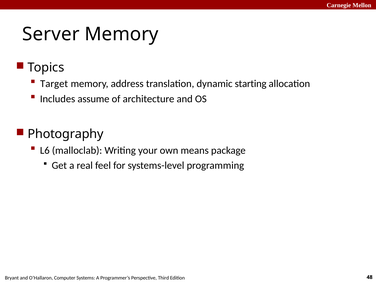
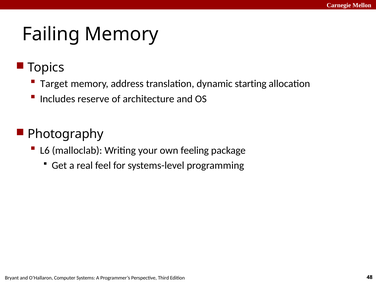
Server: Server -> Failing
assume: assume -> reserve
means: means -> feeling
